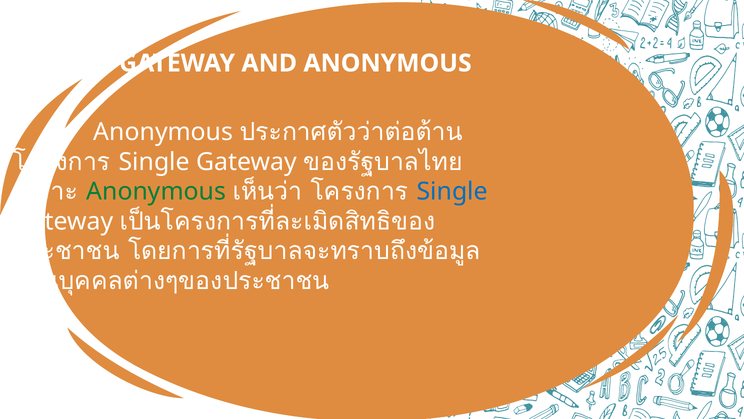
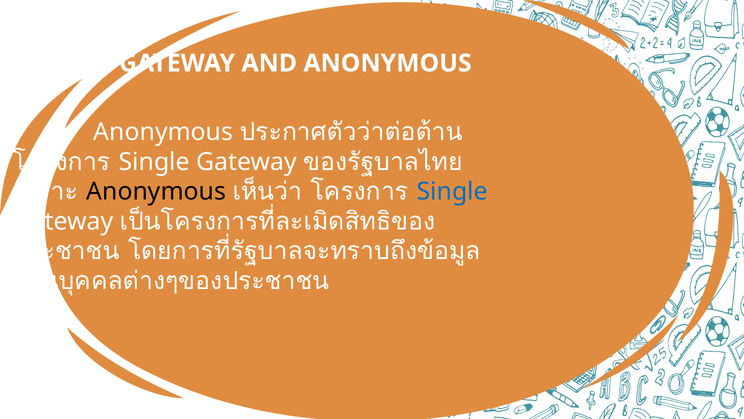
Anonymous at (156, 192) colour: green -> black
